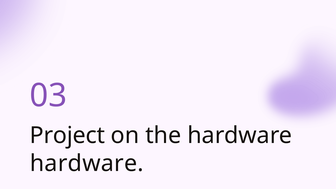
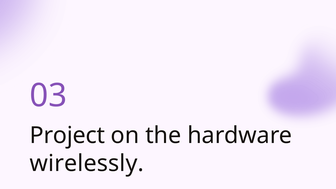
hardware at (87, 163): hardware -> wirelessly
